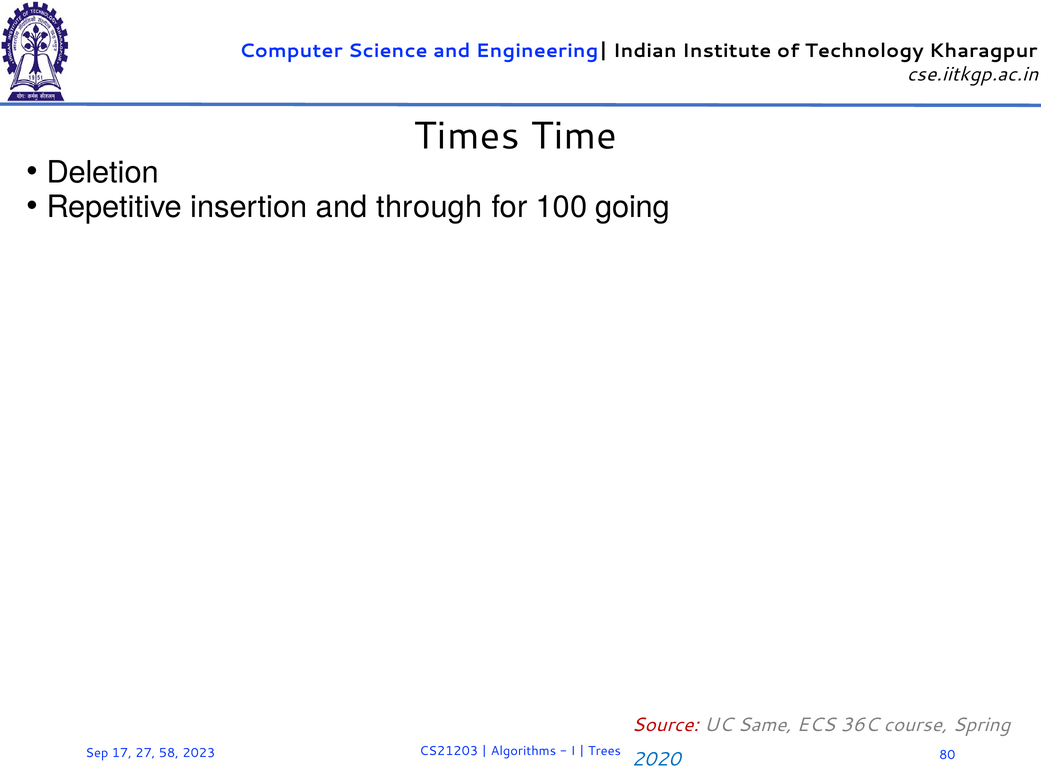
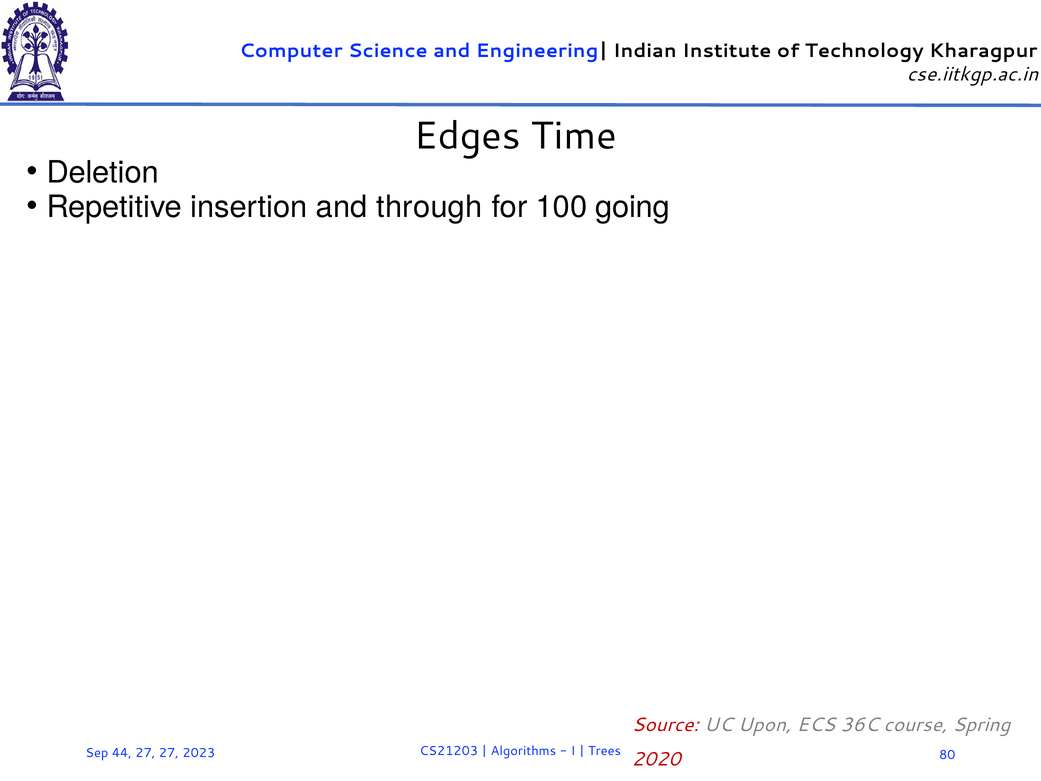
Times: Times -> Edges
Same: Same -> Upon
17: 17 -> 44
27 58: 58 -> 27
2020 colour: blue -> red
